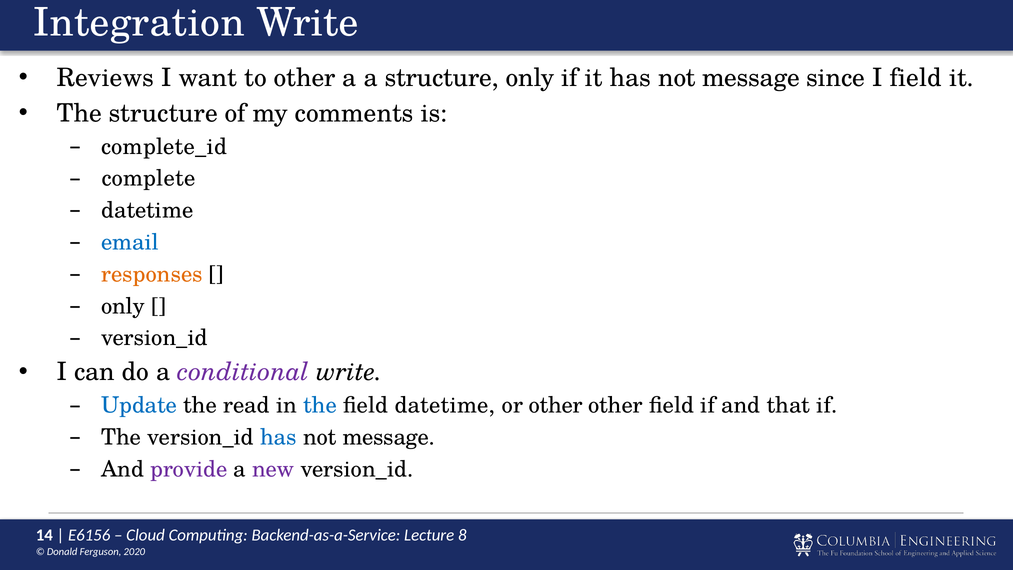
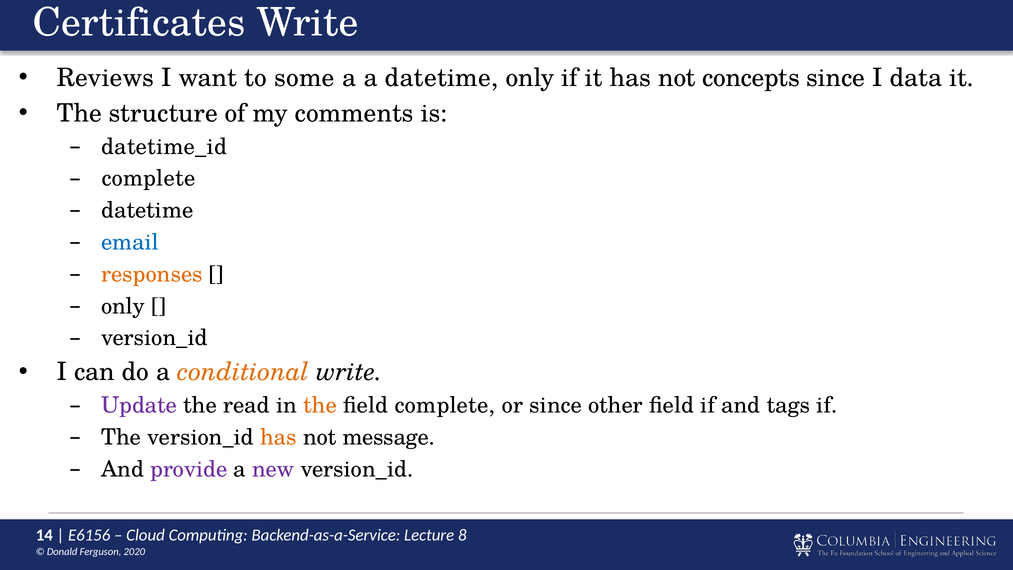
Integration: Integration -> Certificates
to other: other -> some
a structure: structure -> datetime
it has not message: message -> concepts
I field: field -> data
complete_id: complete_id -> datetime_id
conditional colour: purple -> orange
Update colour: blue -> purple
the at (320, 405) colour: blue -> orange
field datetime: datetime -> complete
or other: other -> since
that: that -> tags
has at (278, 437) colour: blue -> orange
